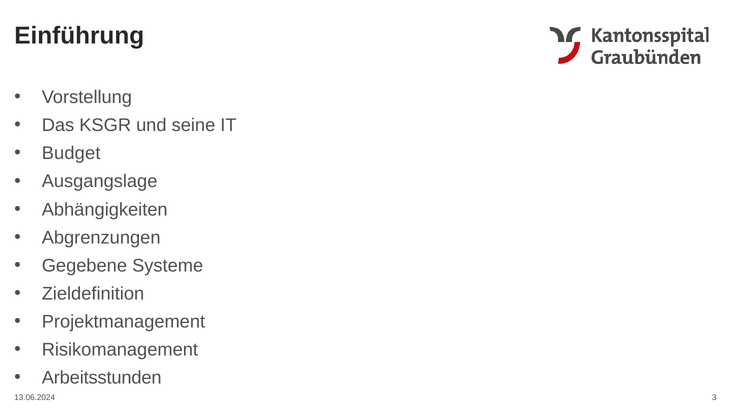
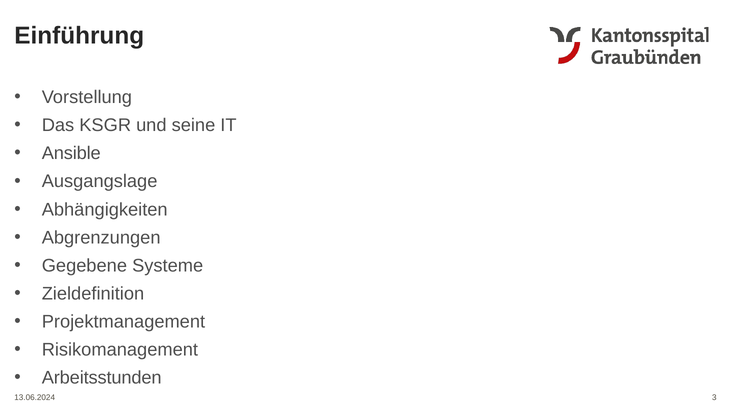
Budget: Budget -> Ansible
